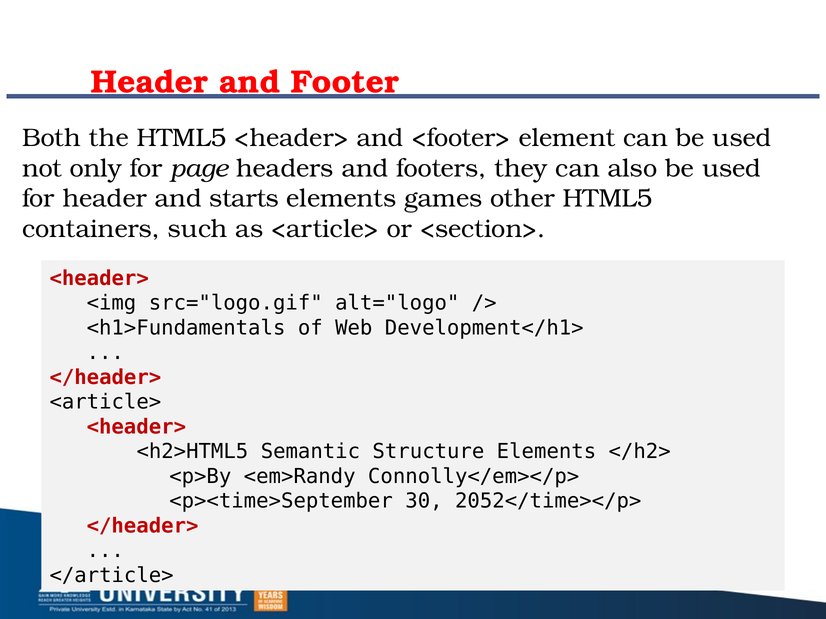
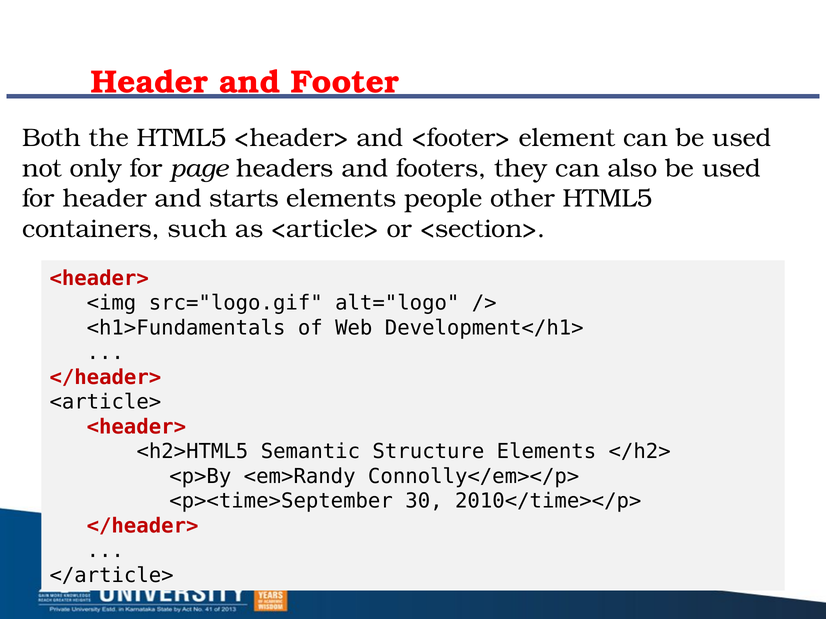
games: games -> people
2052</time></p>: 2052</time></p> -> 2010</time></p>
